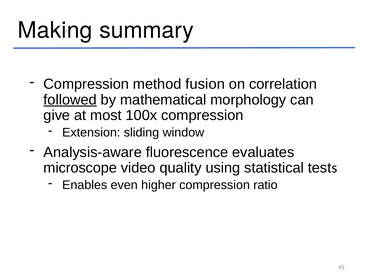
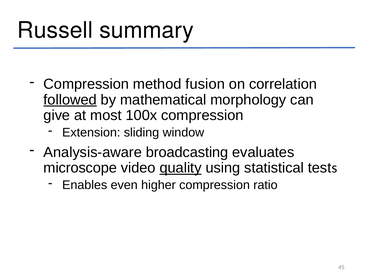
Making: Making -> Russell
fluorescence: fluorescence -> broadcasting
quality underline: none -> present
